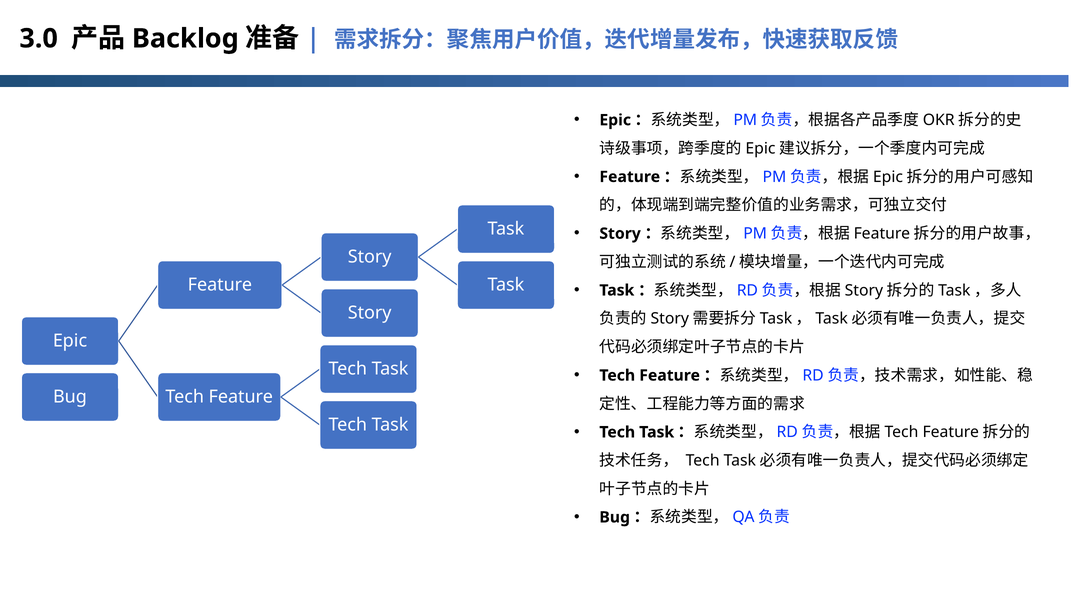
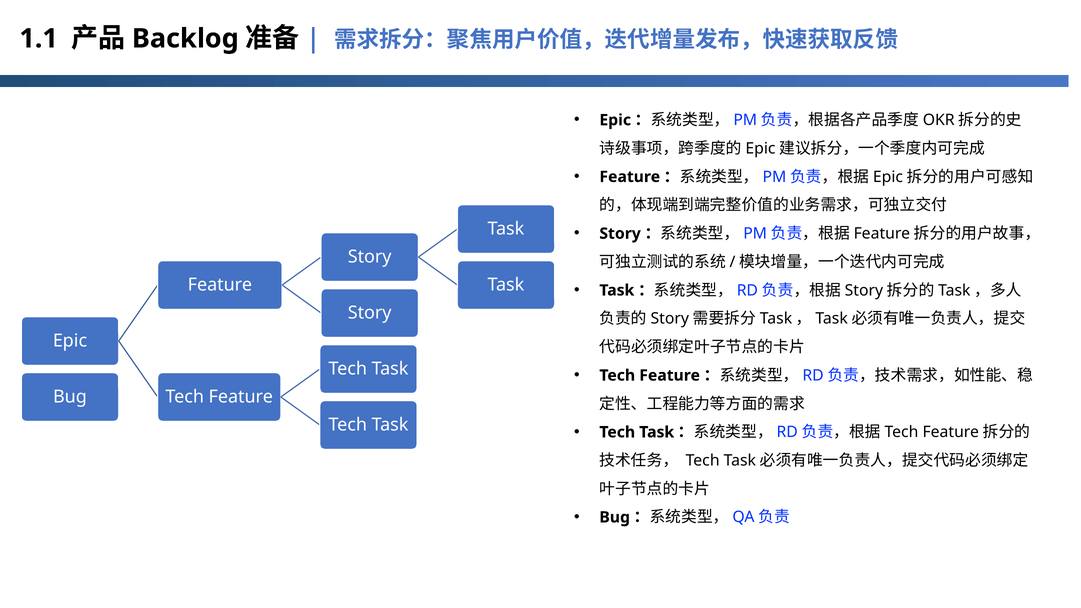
3.0: 3.0 -> 1.1
